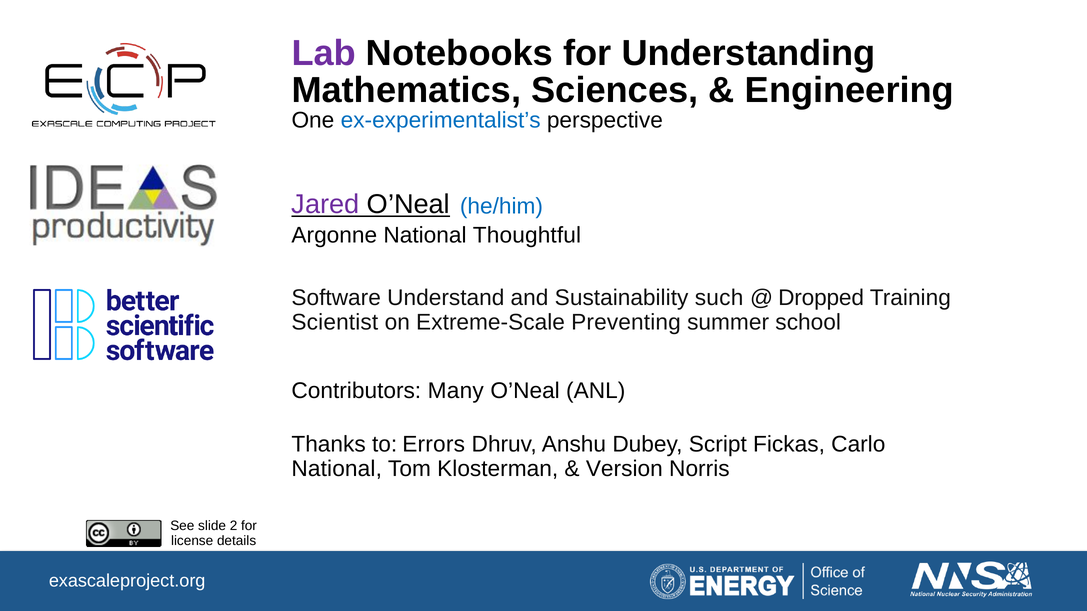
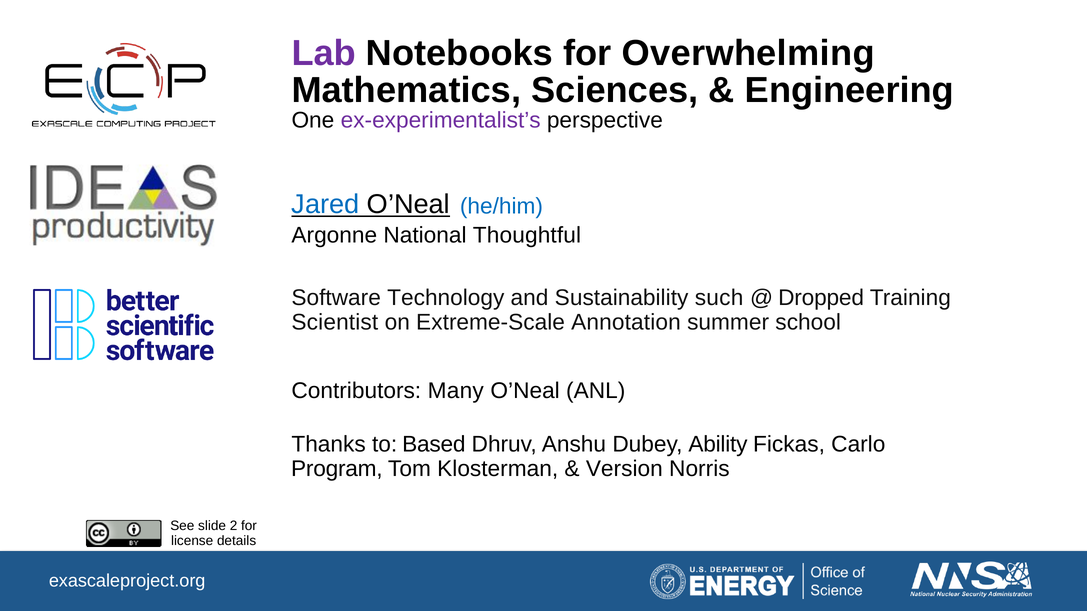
Understanding: Understanding -> Overwhelming
ex-experimentalist’s colour: blue -> purple
Jared colour: purple -> blue
Understand: Understand -> Technology
Preventing: Preventing -> Annotation
Errors: Errors -> Based
Script: Script -> Ability
National at (337, 469): National -> Program
